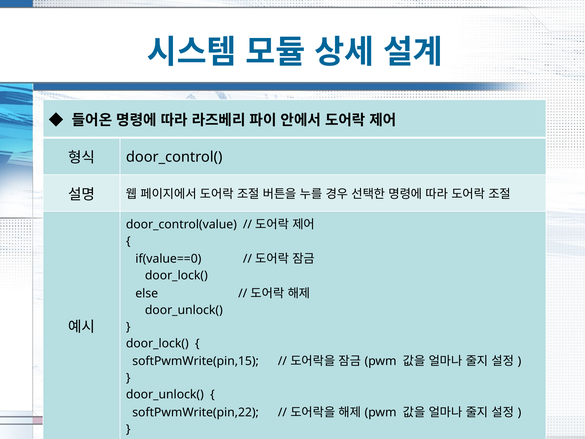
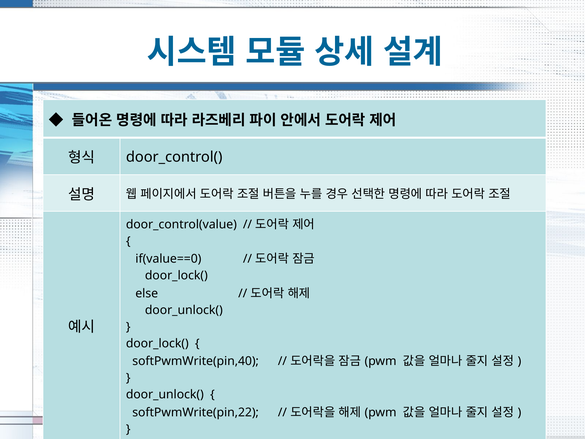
softPwmWrite(pin,15: softPwmWrite(pin,15 -> softPwmWrite(pin,40
